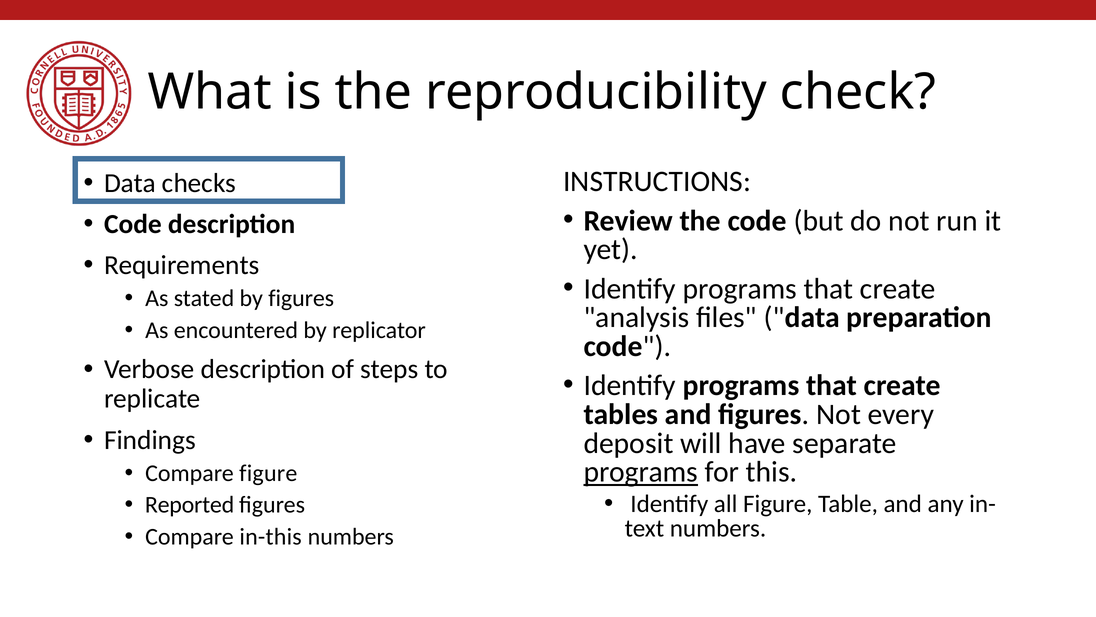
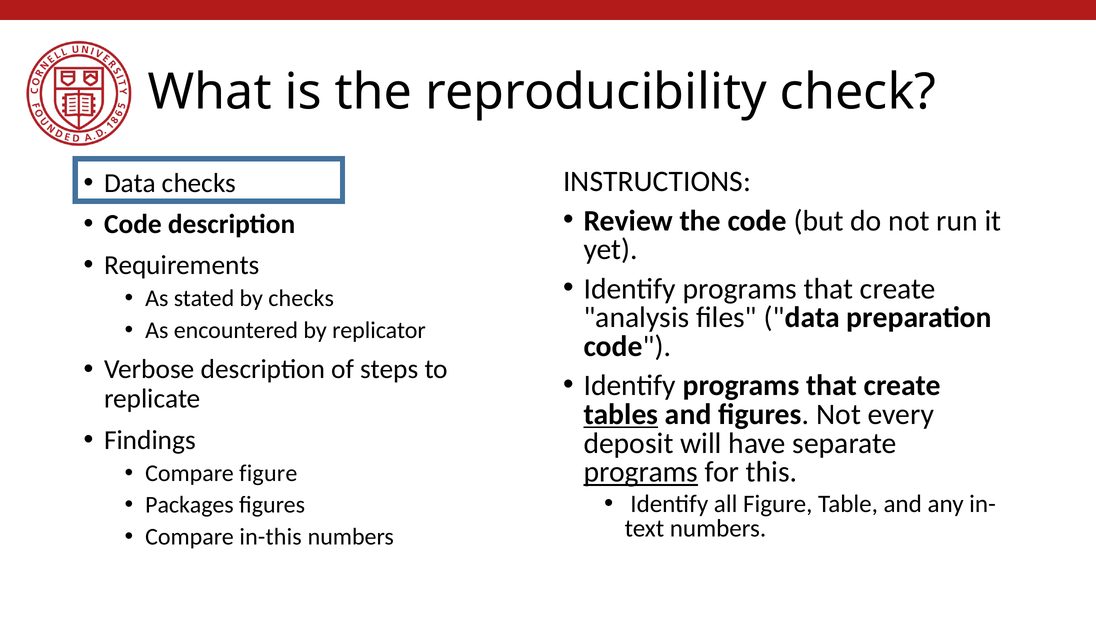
by figures: figures -> checks
tables underline: none -> present
Reported: Reported -> Packages
